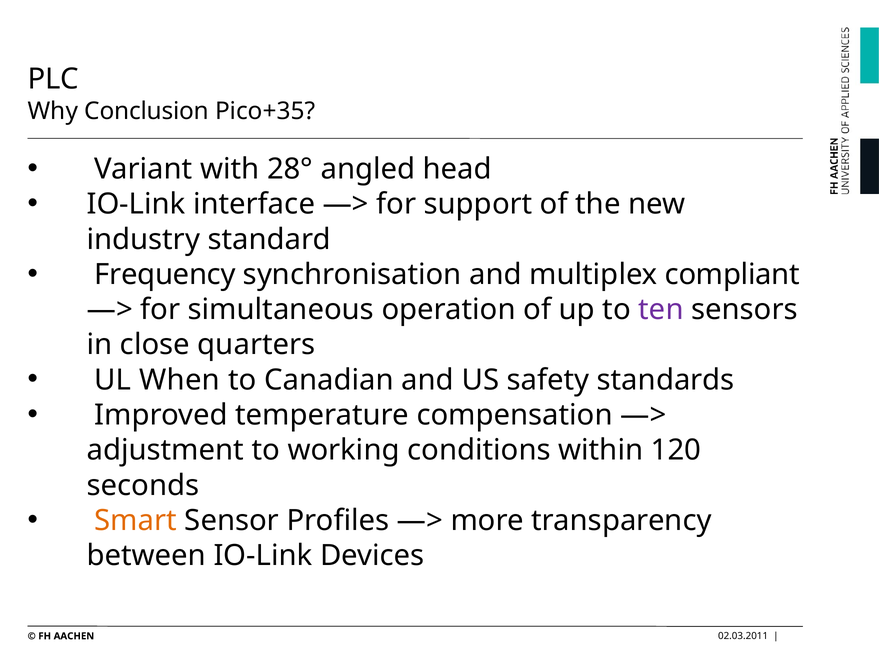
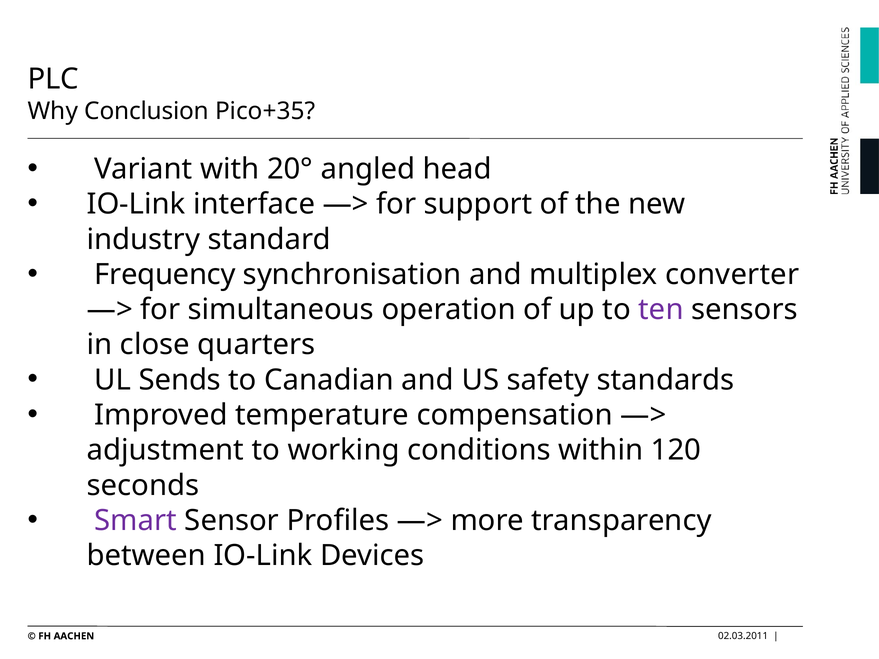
28°: 28° -> 20°
compliant: compliant -> converter
When: When -> Sends
Smart colour: orange -> purple
